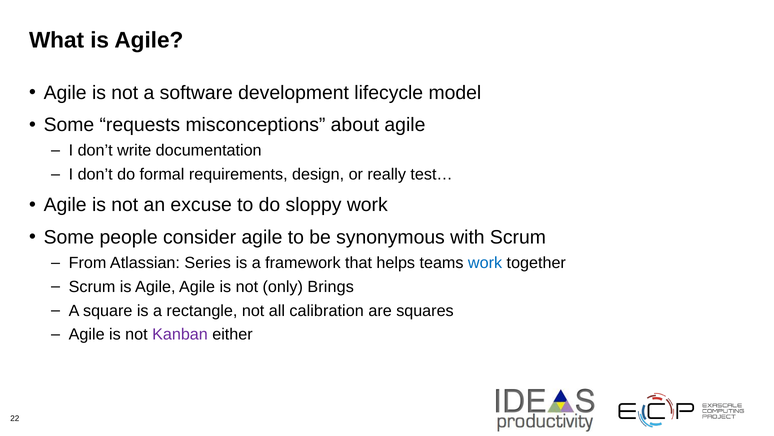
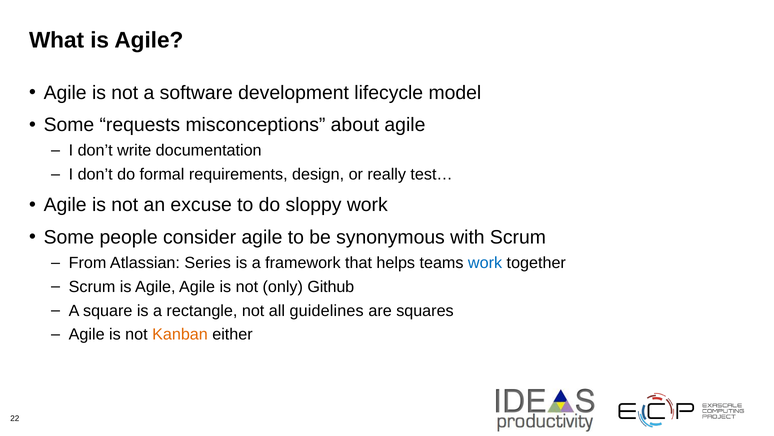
Brings: Brings -> Github
calibration: calibration -> guidelines
Kanban colour: purple -> orange
